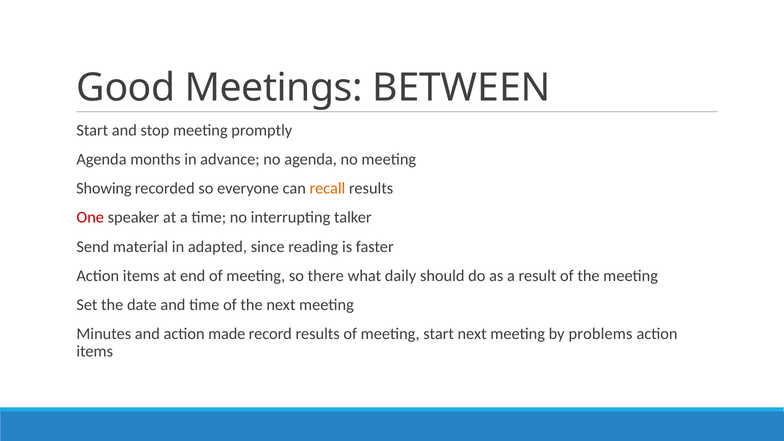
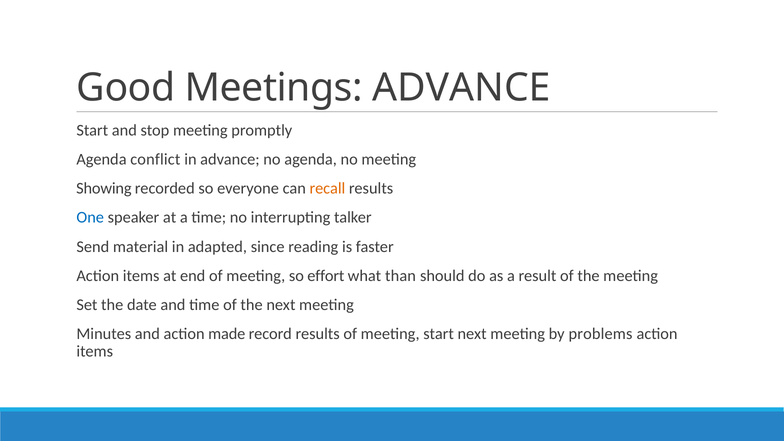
Meetings BETWEEN: BETWEEN -> ADVANCE
months: months -> conflict
One colour: red -> blue
there: there -> effort
daily: daily -> than
